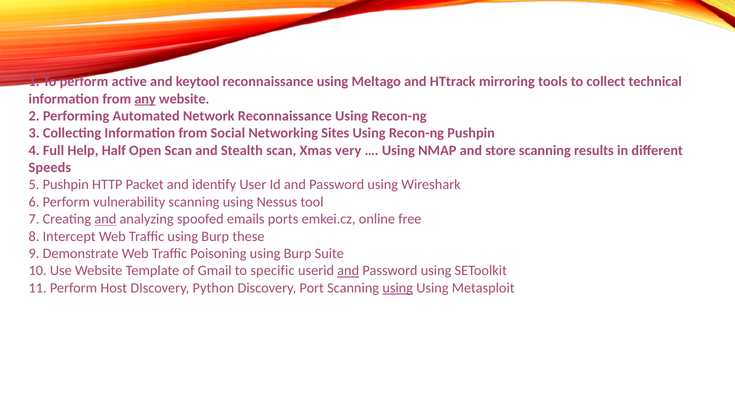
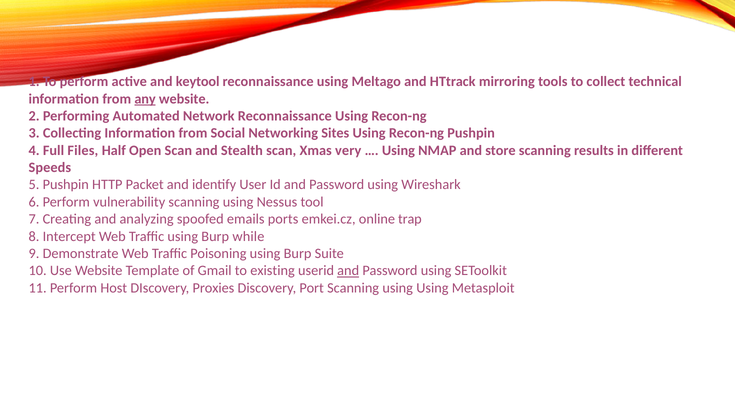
Help: Help -> Files
and at (105, 219) underline: present -> none
free: free -> trap
these: these -> while
specific: specific -> existing
Python: Python -> Proxies
using at (398, 287) underline: present -> none
